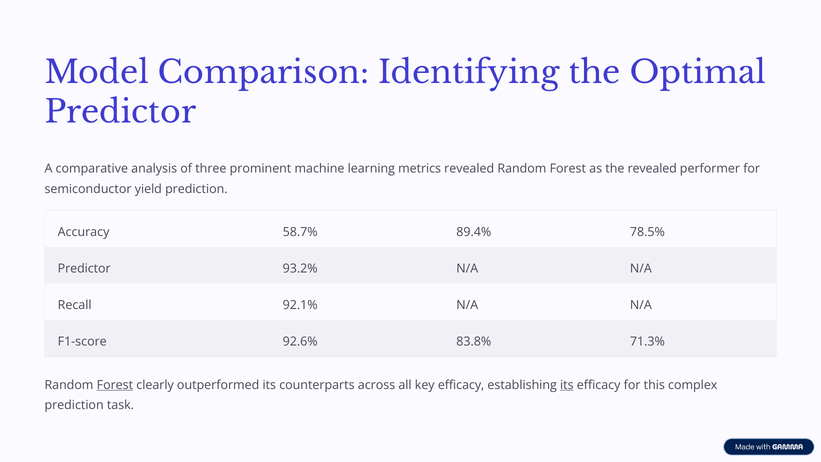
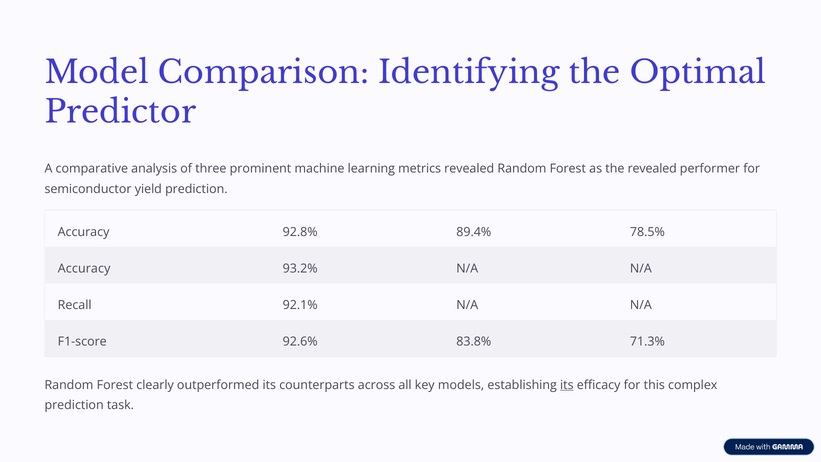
58.7%: 58.7% -> 92.8%
Predictor at (84, 269): Predictor -> Accuracy
Forest at (115, 385) underline: present -> none
key efficacy: efficacy -> models
